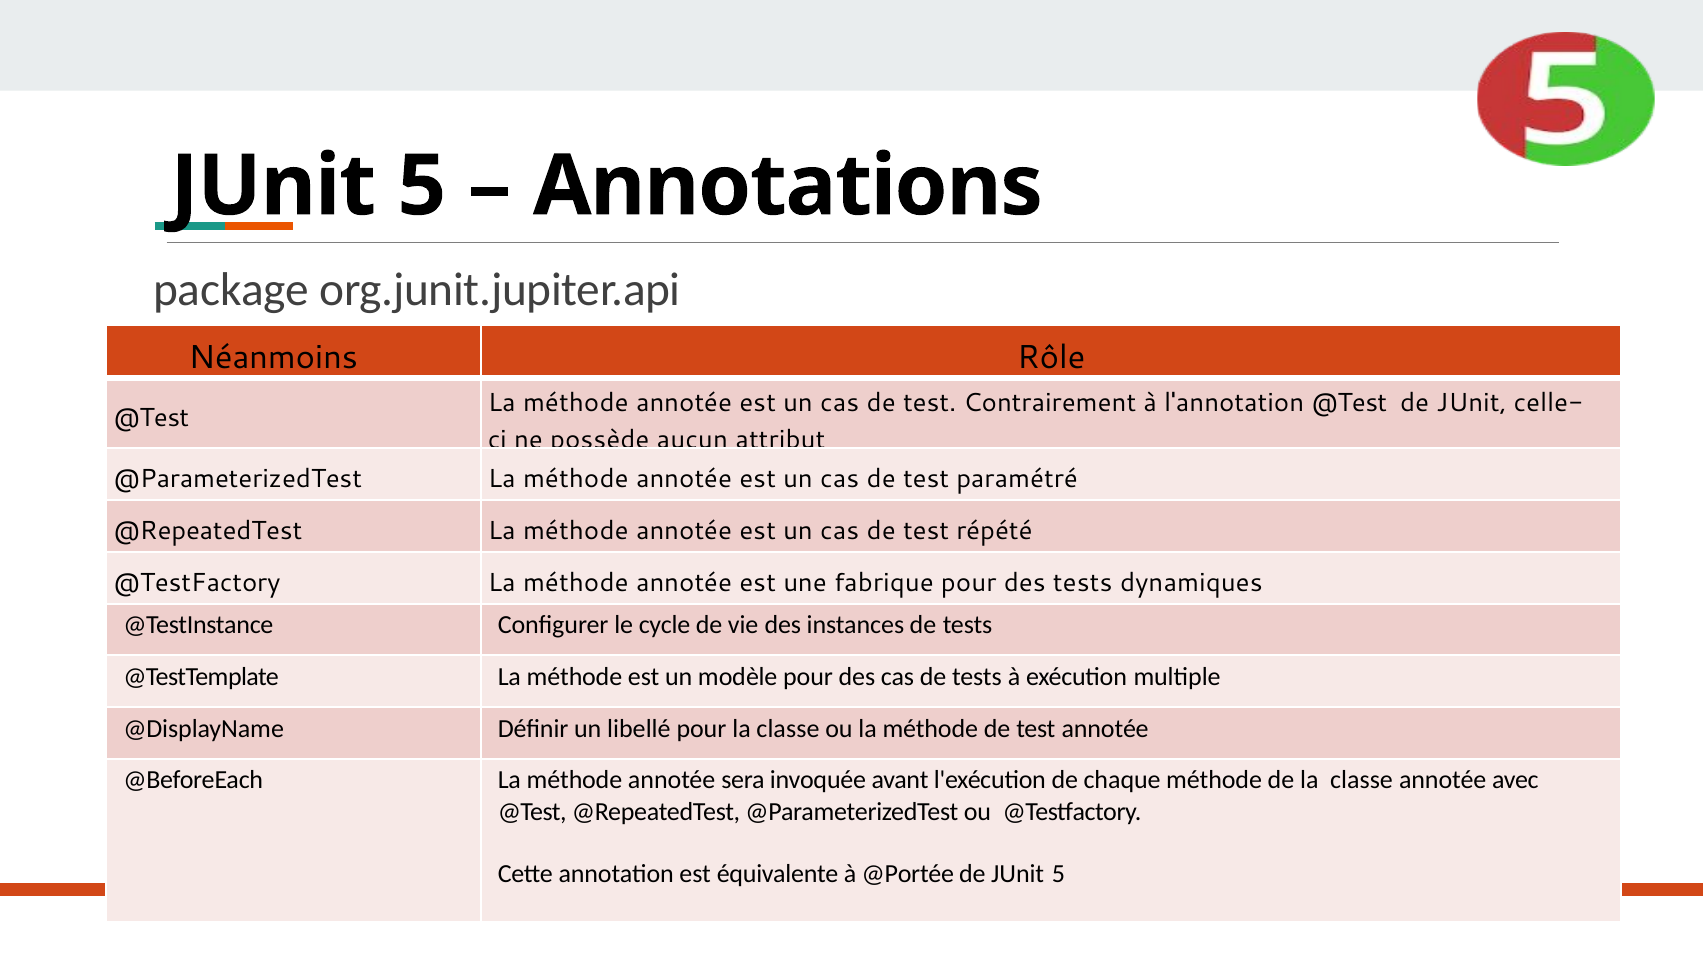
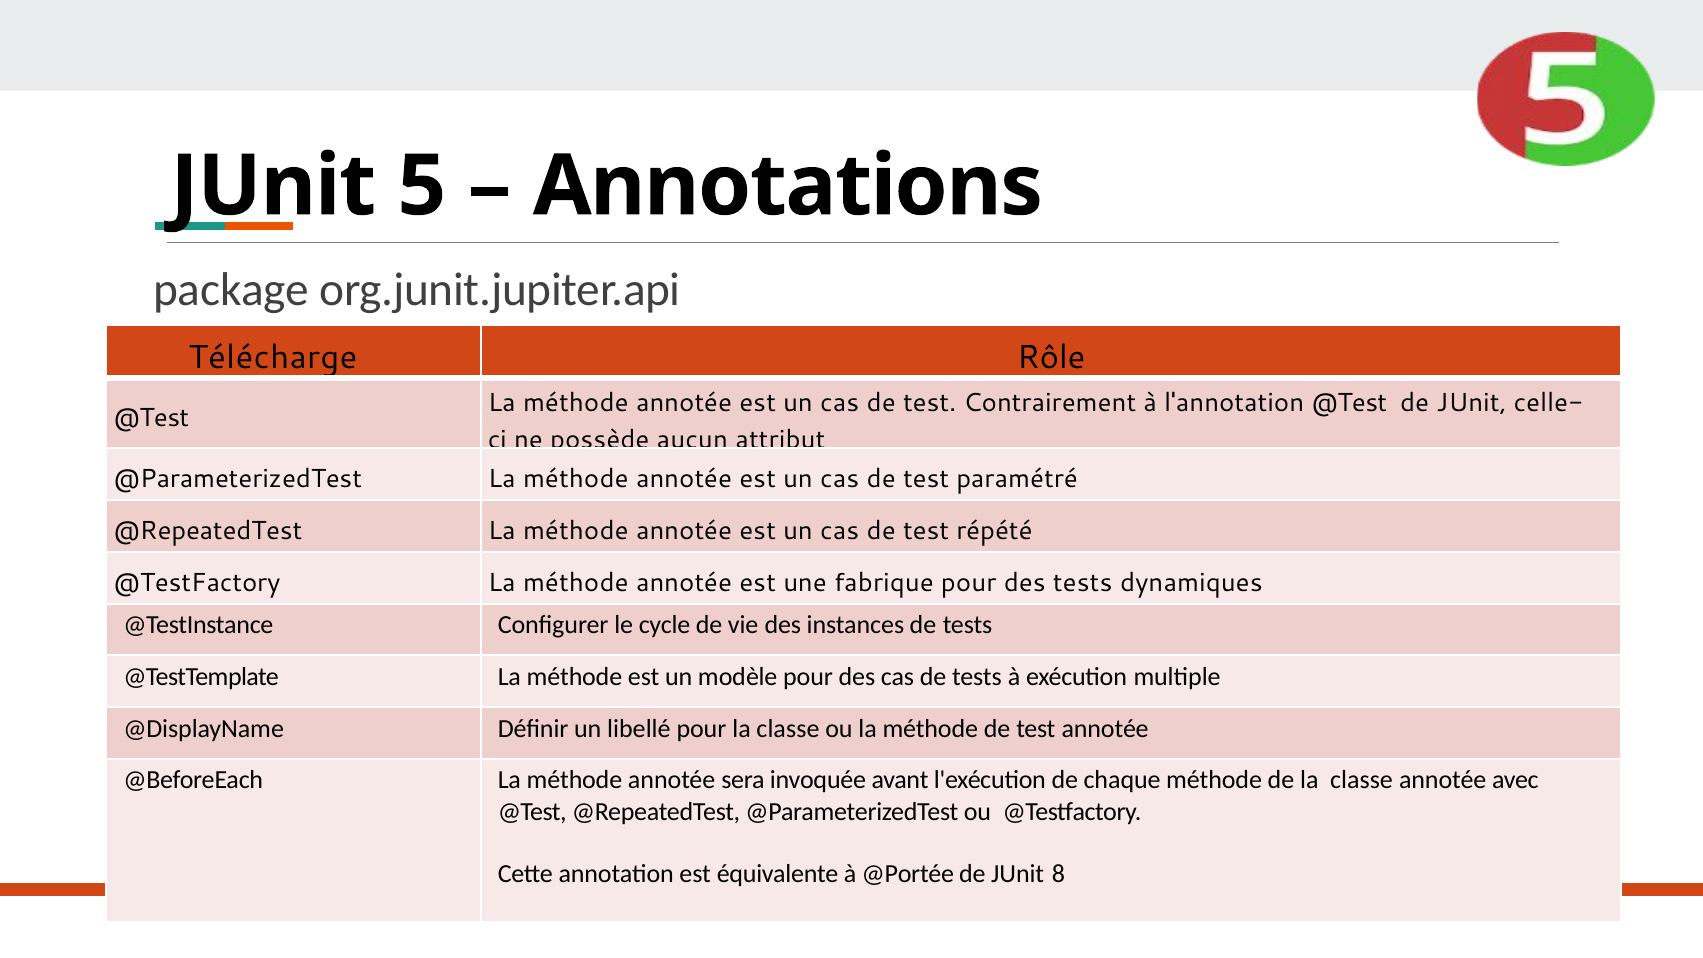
Néanmoins: Néanmoins -> Télécharge
de JUnit 5: 5 -> 8
